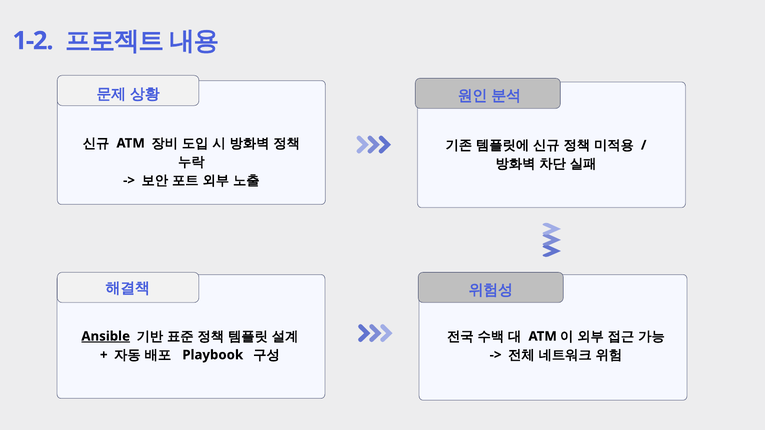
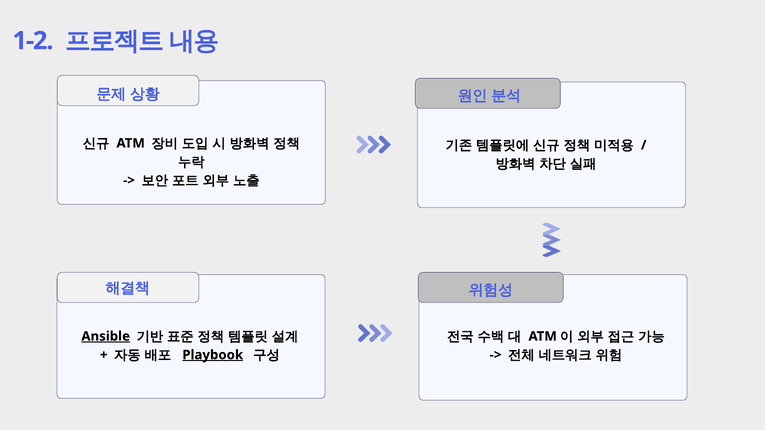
Playbook underline: none -> present
